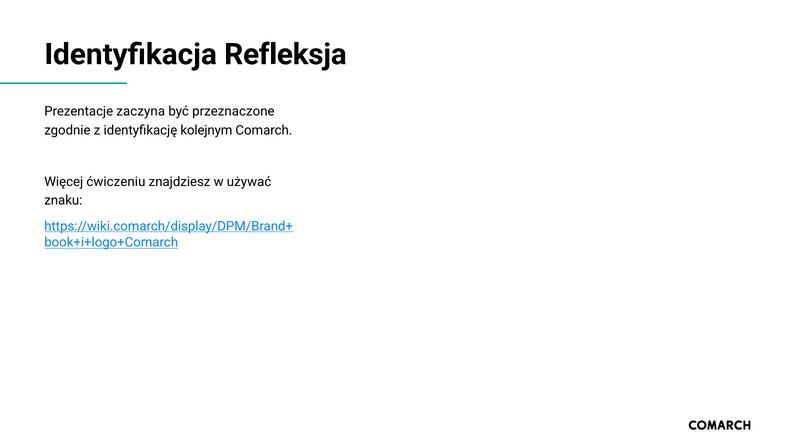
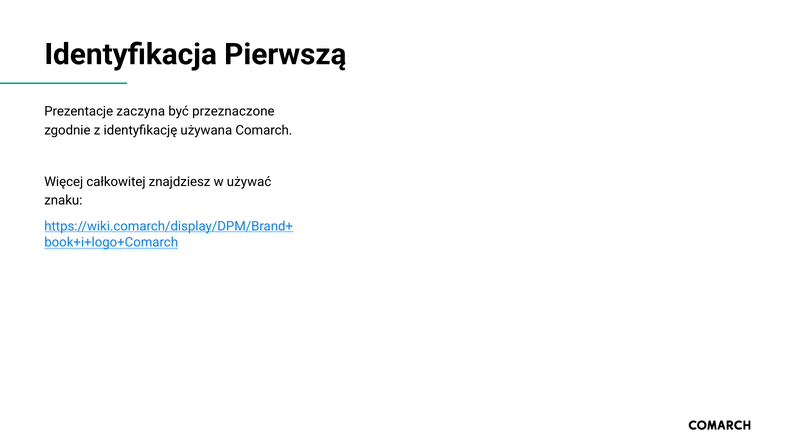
Refleksja: Refleksja -> Pierwszą
kolejnym: kolejnym -> używana
ćwiczeniu: ćwiczeniu -> całkowitej
